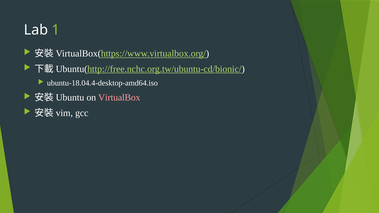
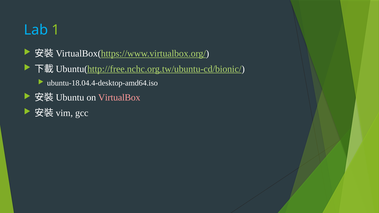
Lab colour: white -> light blue
